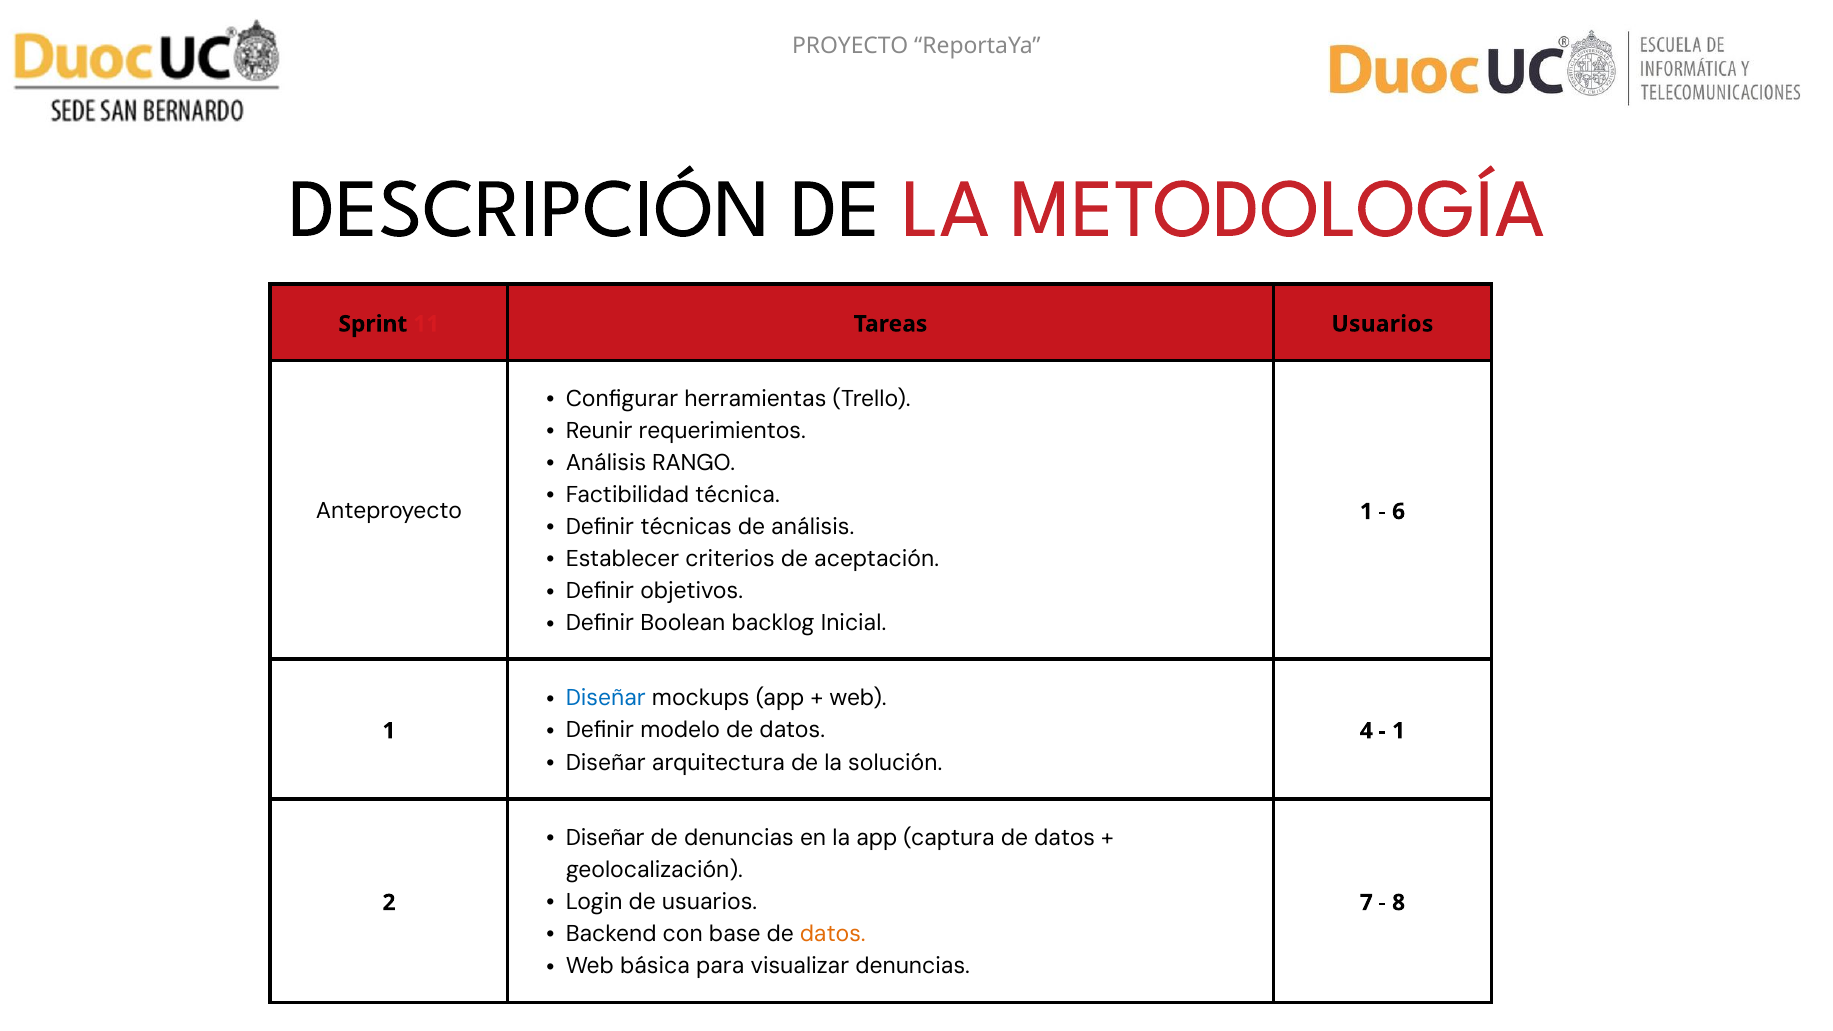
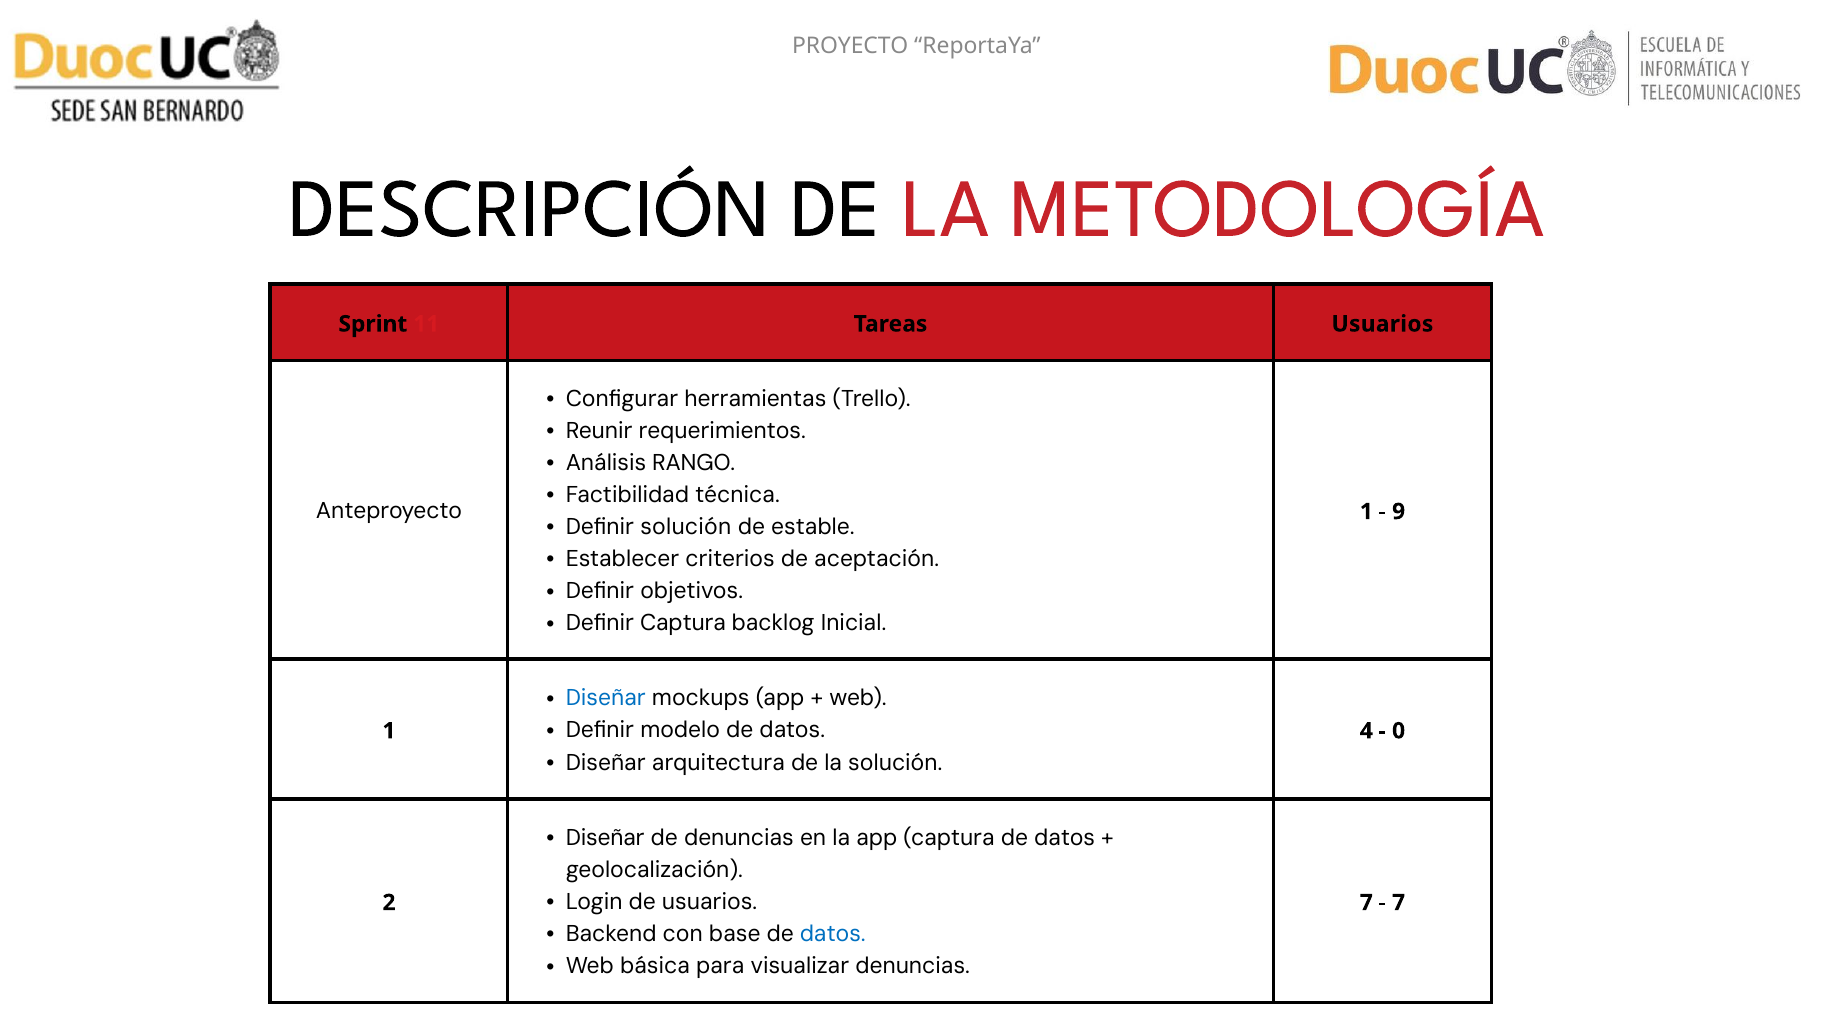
6: 6 -> 9
Definir técnicas: técnicas -> solución
de análisis: análisis -> estable
Definir Boolean: Boolean -> Captura
1 at (1399, 731): 1 -> 0
8 at (1399, 903): 8 -> 7
datos at (833, 934) colour: orange -> blue
